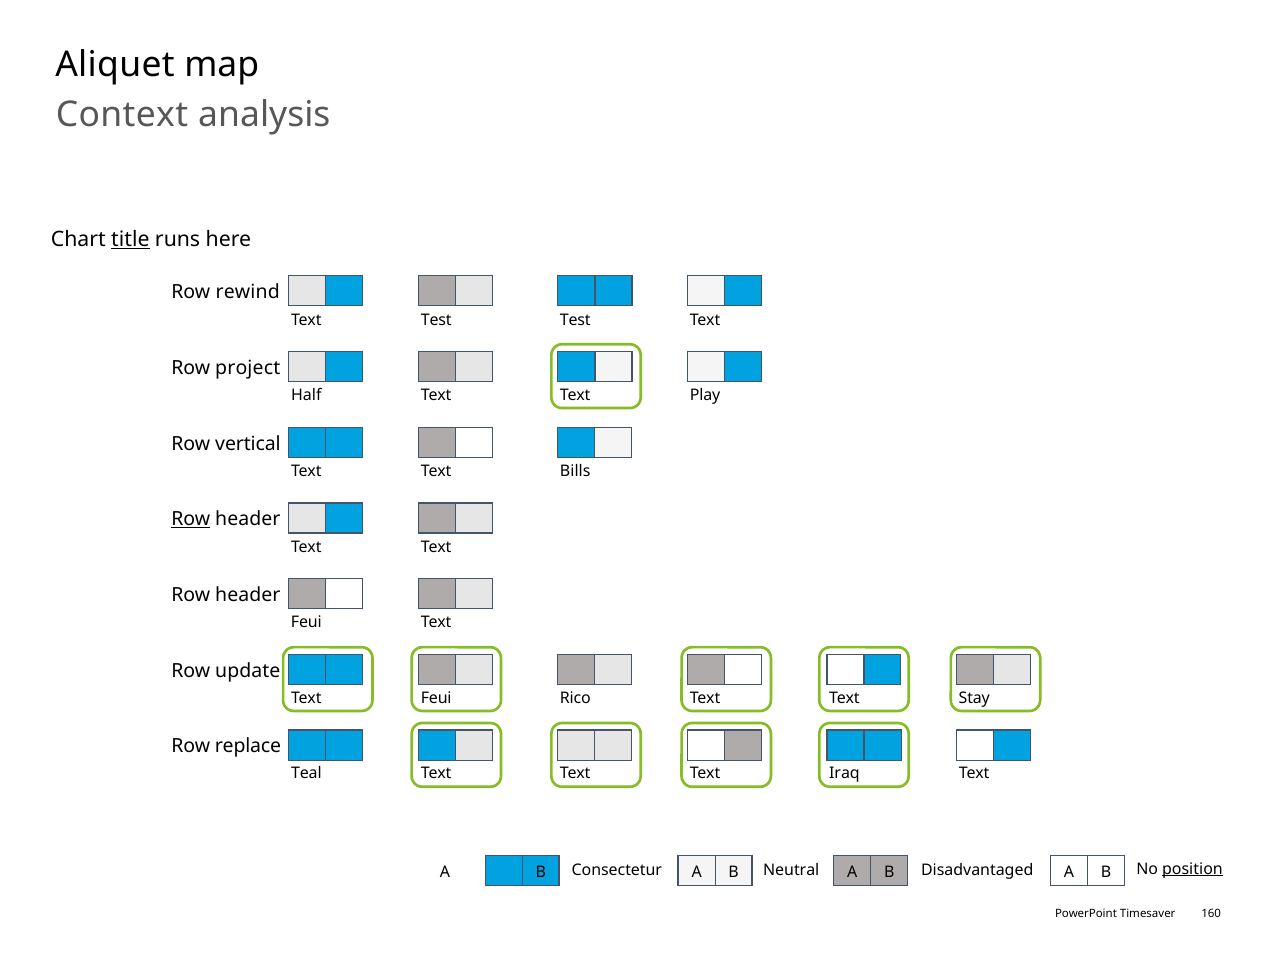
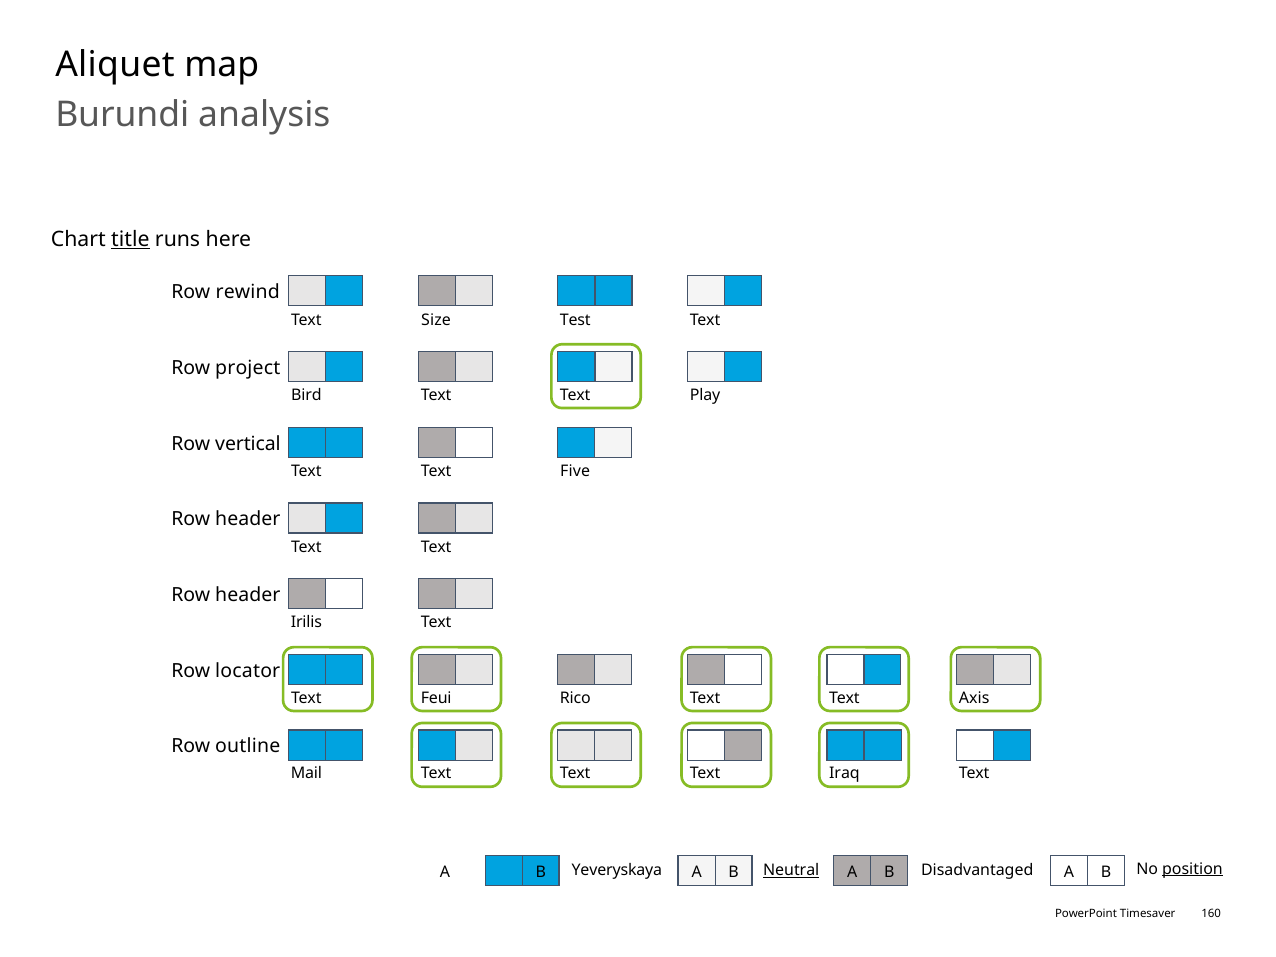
Context: Context -> Burundi
Test at (436, 320): Test -> Size
Half: Half -> Bird
Bills: Bills -> Five
Row at (191, 519) underline: present -> none
Feui at (306, 622): Feui -> Irilis
update: update -> locator
Stay: Stay -> Axis
replace: replace -> outline
Teal: Teal -> Mail
Consectetur: Consectetur -> Yeveryskaya
Neutral underline: none -> present
